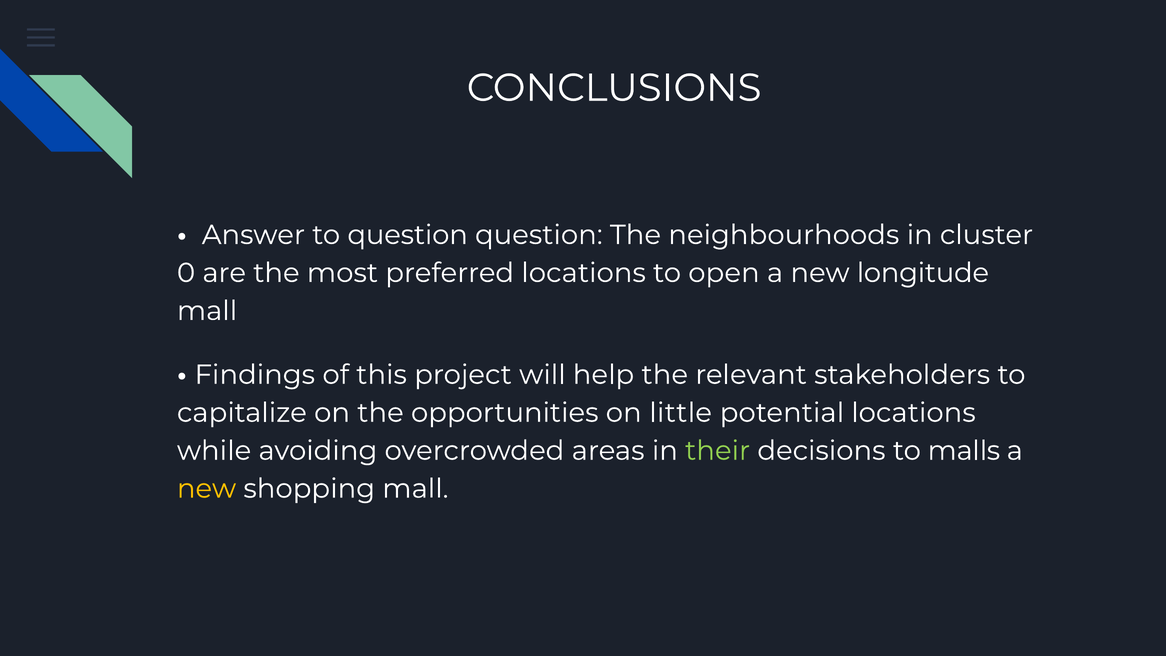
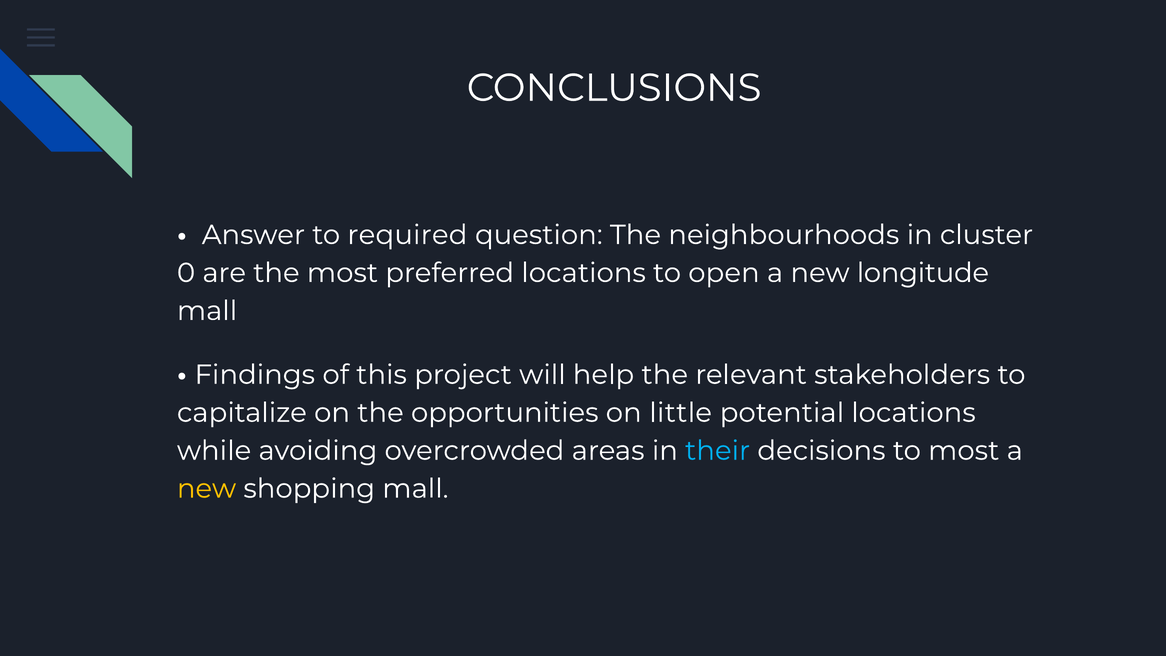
to question: question -> required
their colour: light green -> light blue
to malls: malls -> most
